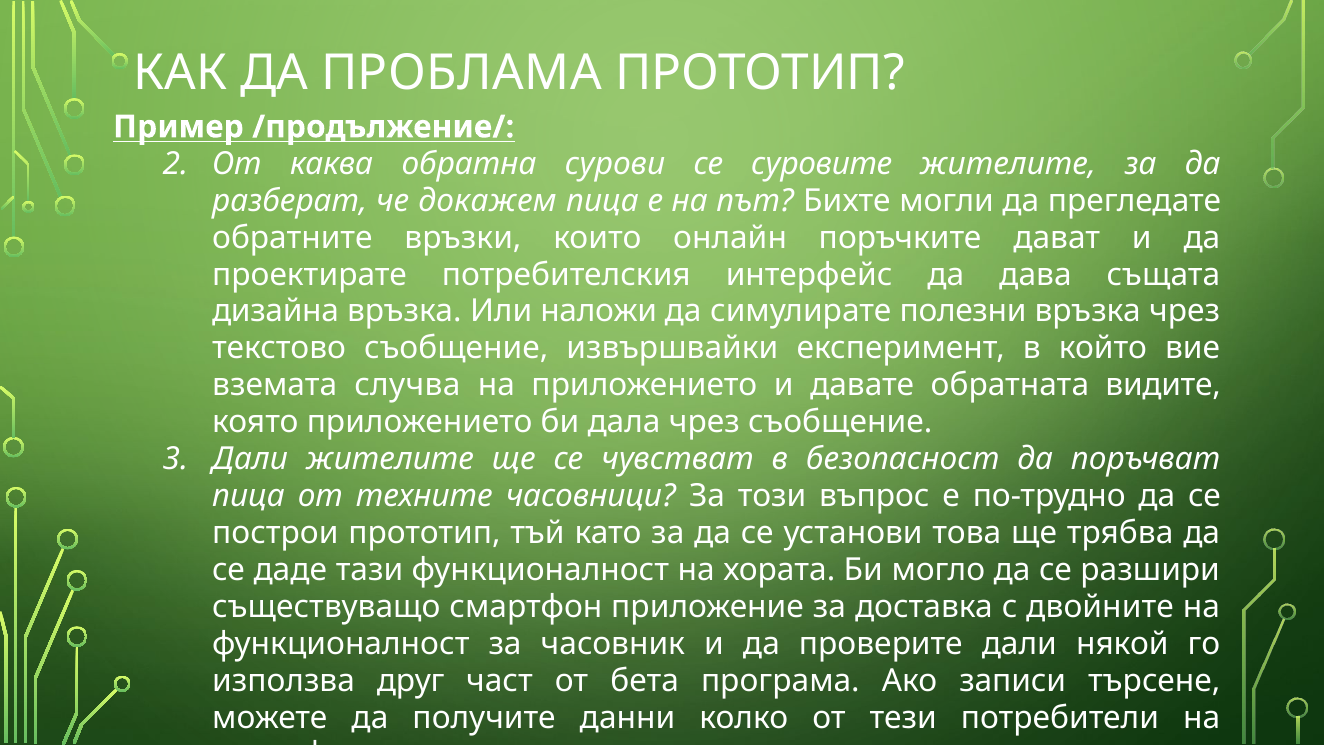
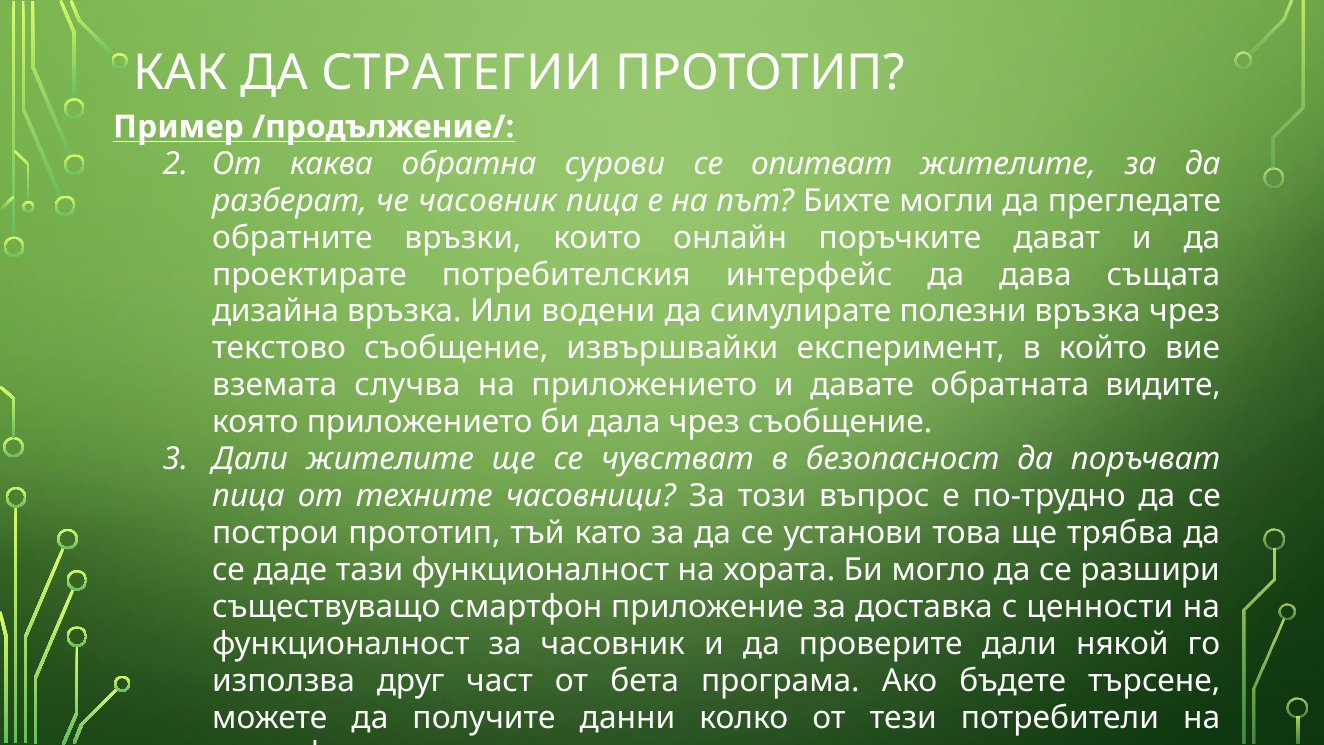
ПРОБЛАМА: ПРОБЛАМА -> СТРАТЕГИИ
суровите: суровите -> опитват
че докажем: докажем -> часовник
наложи: наложи -> водени
двойните: двойните -> ценности
записи: записи -> бъдете
